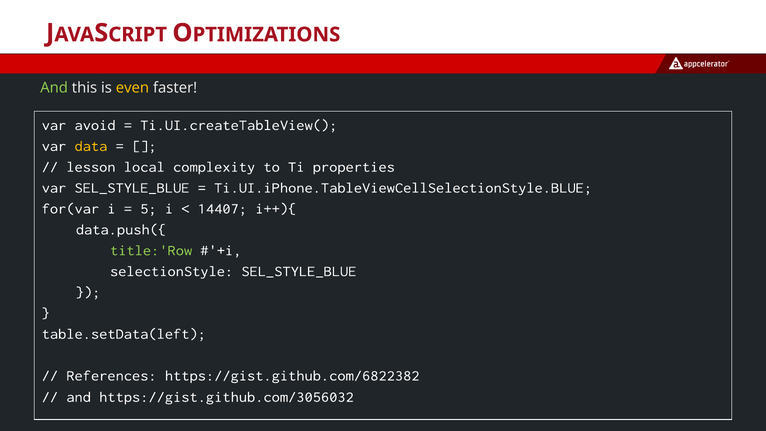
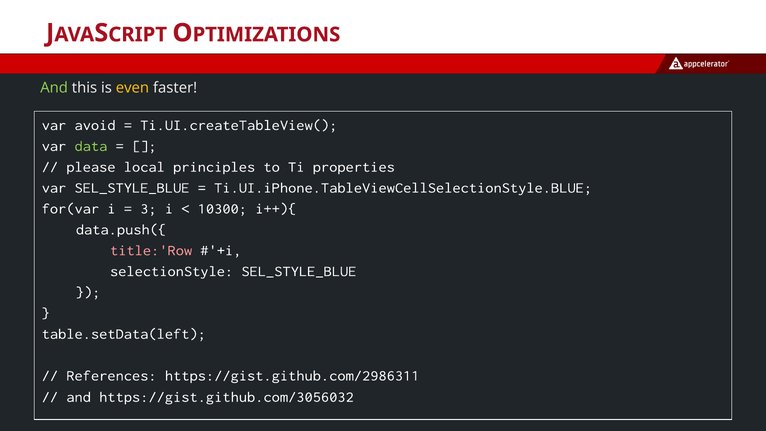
data colour: yellow -> light green
lesson: lesson -> please
complexity: complexity -> principles
5: 5 -> 3
14407: 14407 -> 10300
title:'Row colour: light green -> pink
https://gist.github.com/6822382: https://gist.github.com/6822382 -> https://gist.github.com/2986311
